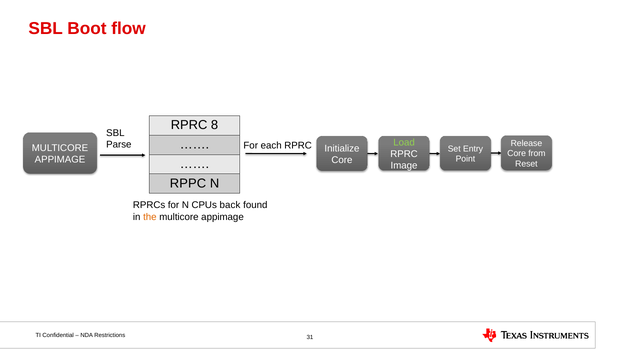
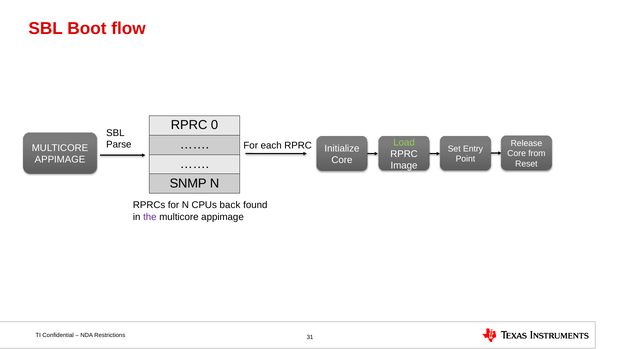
8: 8 -> 0
RPPC: RPPC -> SNMP
the colour: orange -> purple
